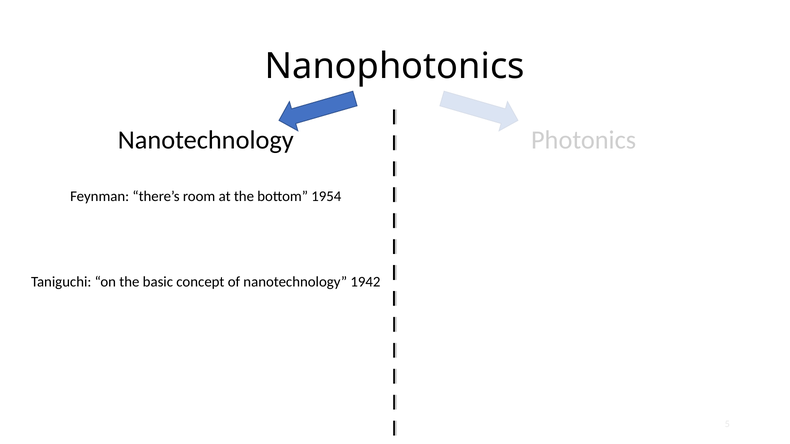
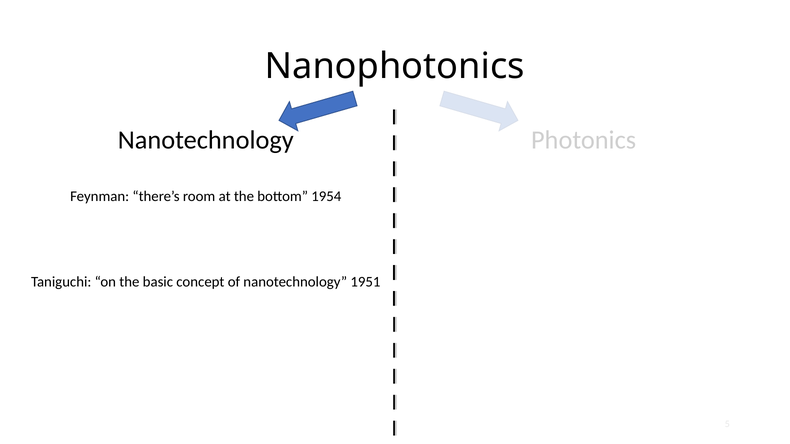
1942: 1942 -> 1951
